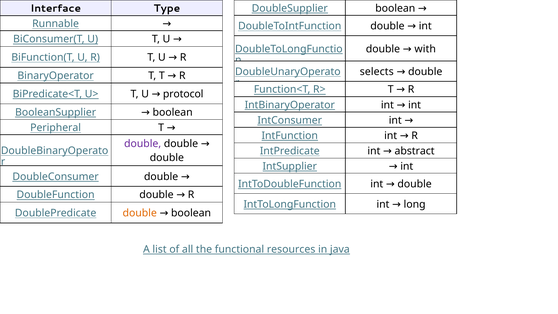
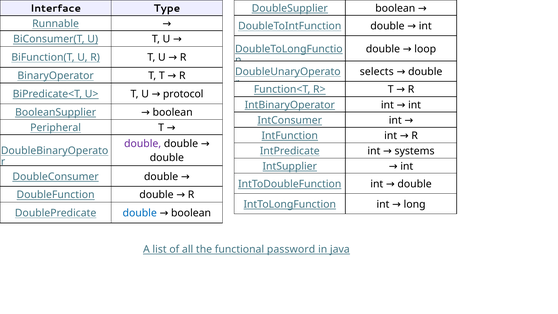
with: with -> loop
abstract: abstract -> systems
double at (140, 213) colour: orange -> blue
resources: resources -> password
